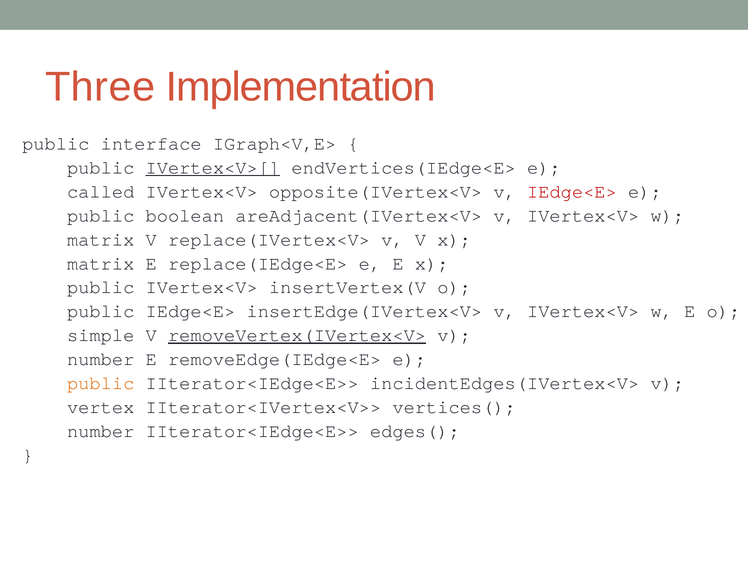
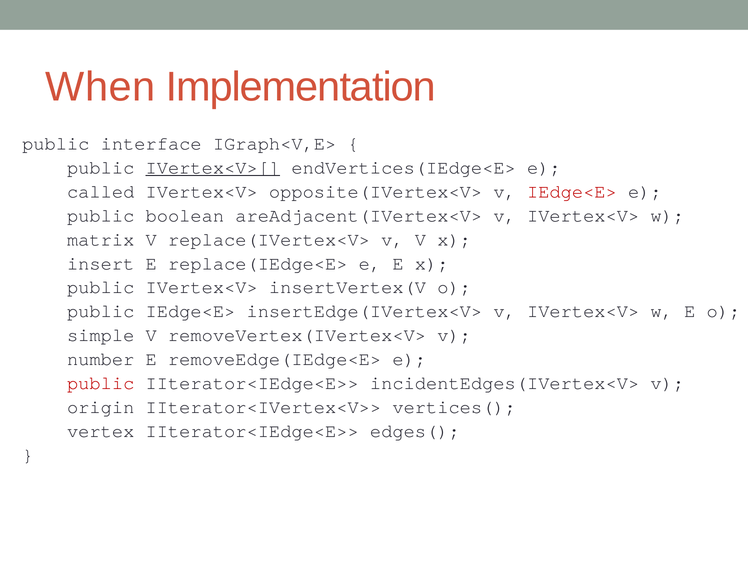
Three: Three -> When
matrix at (101, 263): matrix -> insert
removeVertex(IVertex<V> underline: present -> none
public at (101, 383) colour: orange -> red
vertex: vertex -> origin
number at (101, 431): number -> vertex
